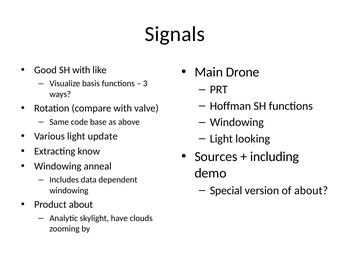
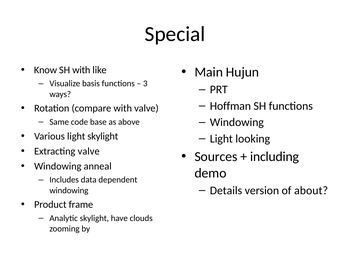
Signals: Signals -> Special
Good: Good -> Know
Drone: Drone -> Hujun
light update: update -> skylight
Extracting know: know -> valve
Special: Special -> Details
Product about: about -> frame
